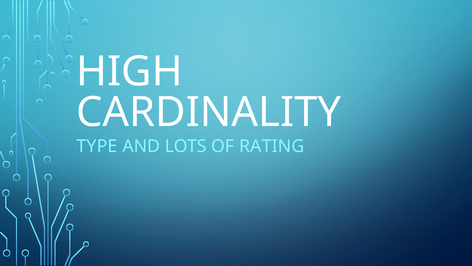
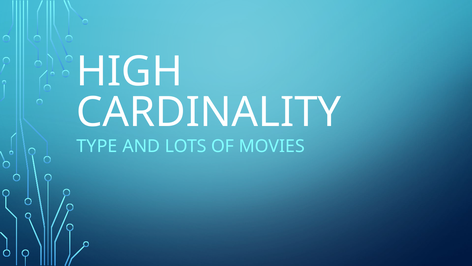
RATING: RATING -> MOVIES
